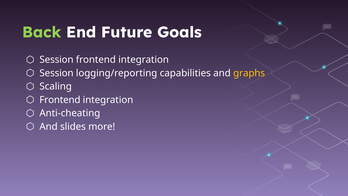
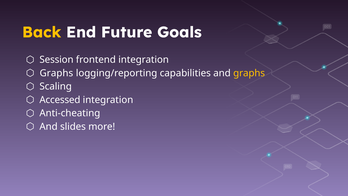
Back colour: light green -> yellow
Session at (56, 73): Session -> Graphs
Frontend at (60, 100): Frontend -> Accessed
